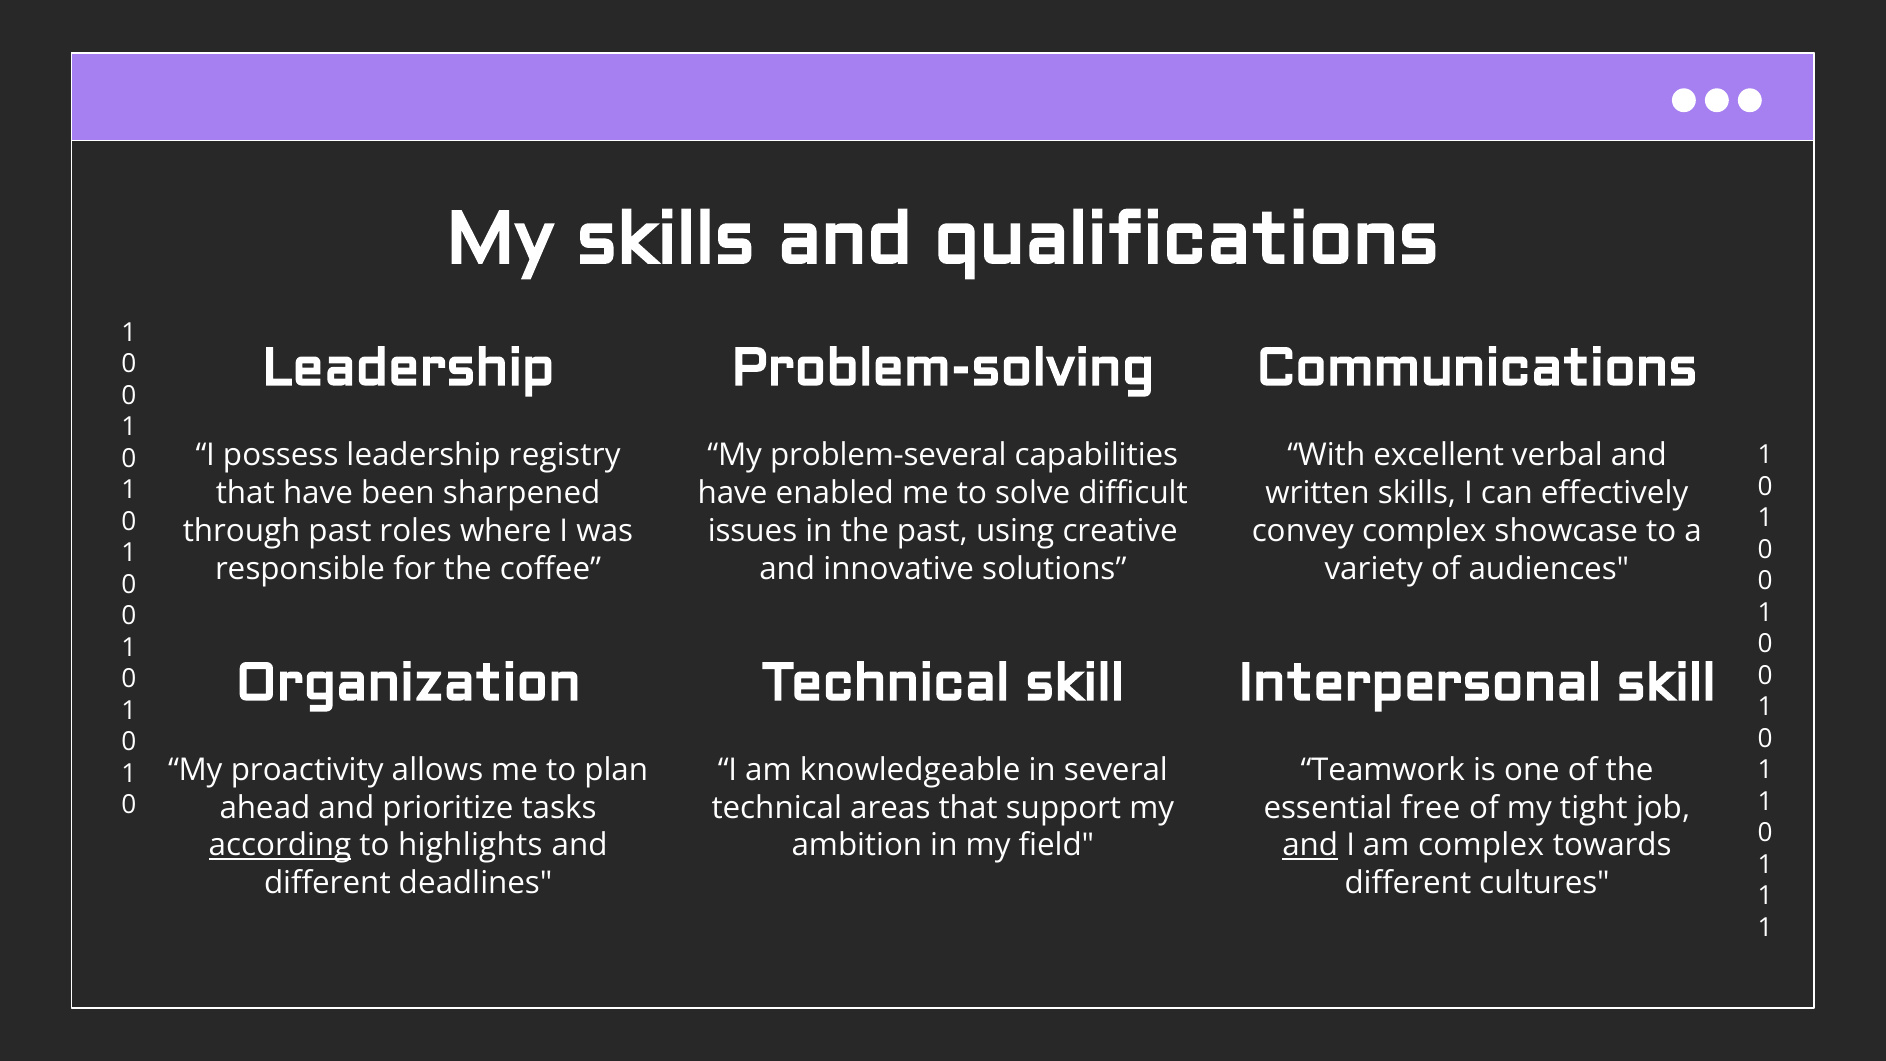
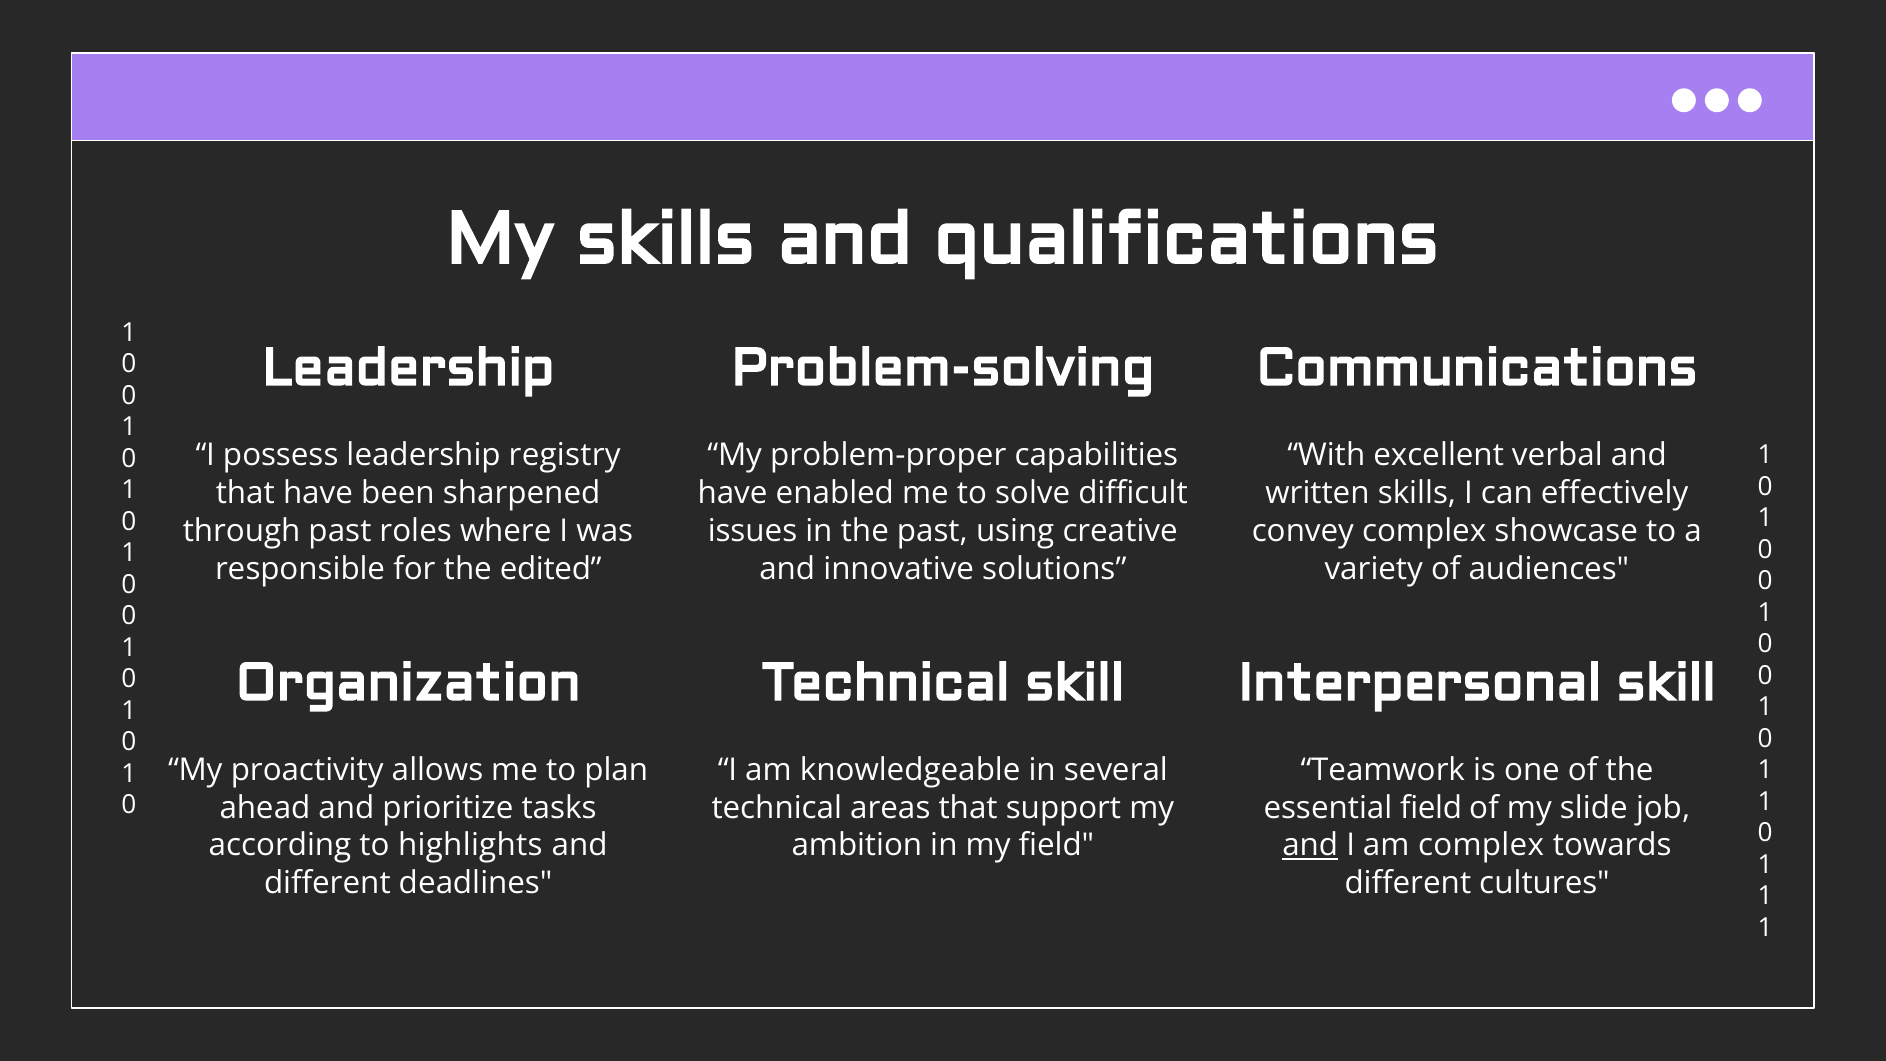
problem-several: problem-several -> problem-proper
coffee: coffee -> edited
essential free: free -> field
tight: tight -> slide
according underline: present -> none
